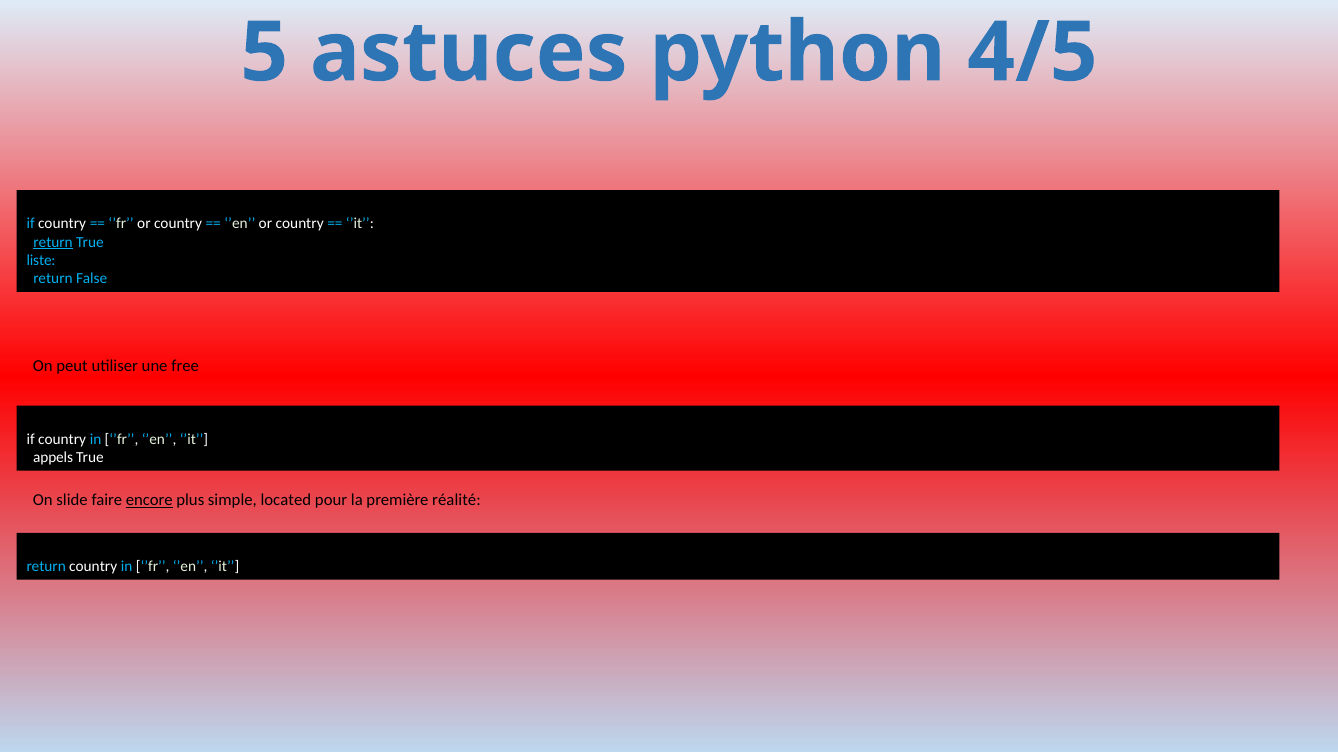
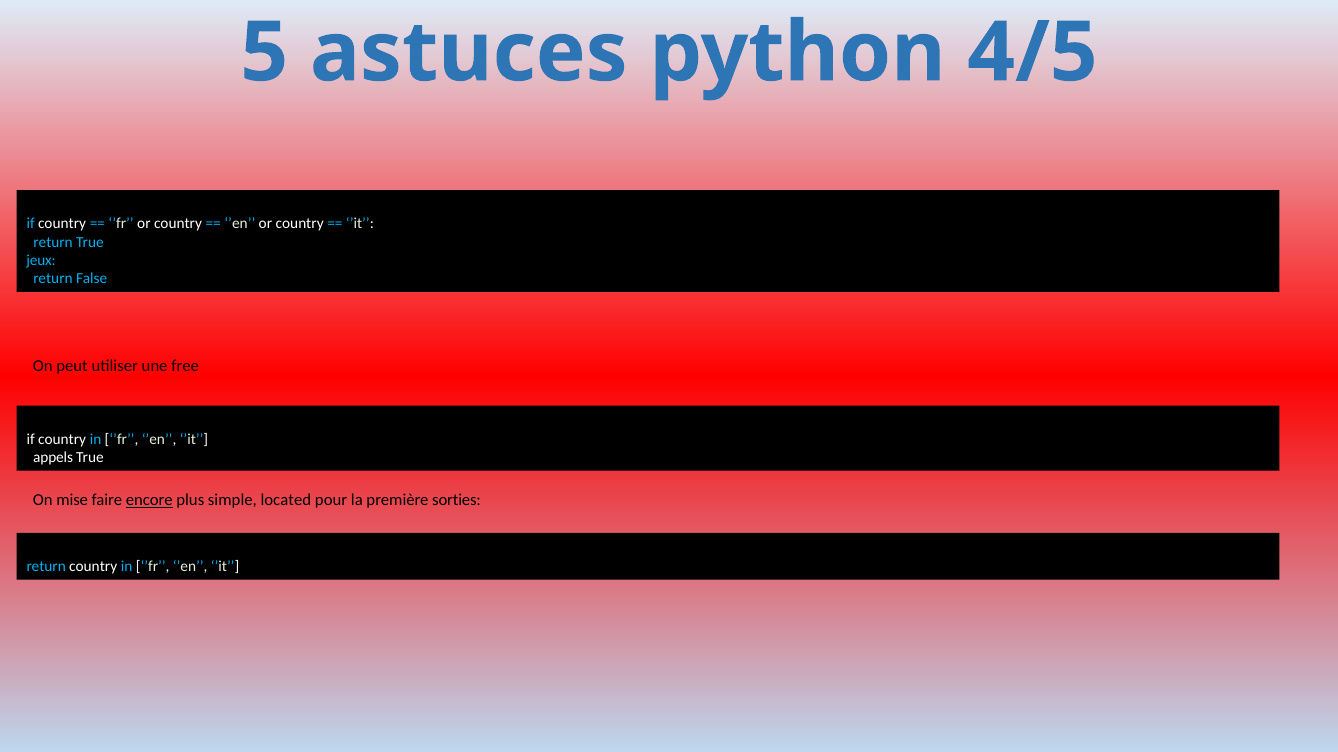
return at (53, 242) underline: present -> none
liste: liste -> jeux
slide: slide -> mise
réalité: réalité -> sorties
